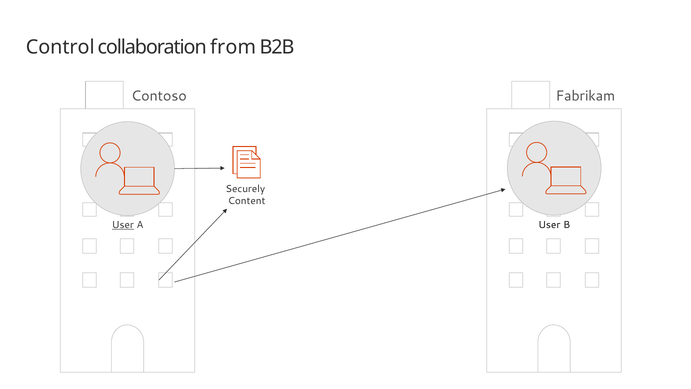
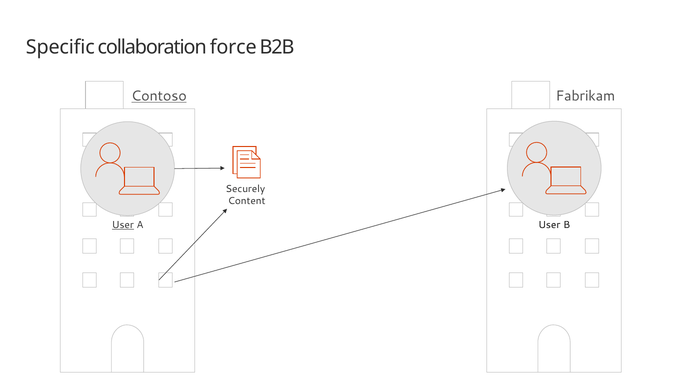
Control: Control -> Specific
from: from -> force
Contoso underline: none -> present
